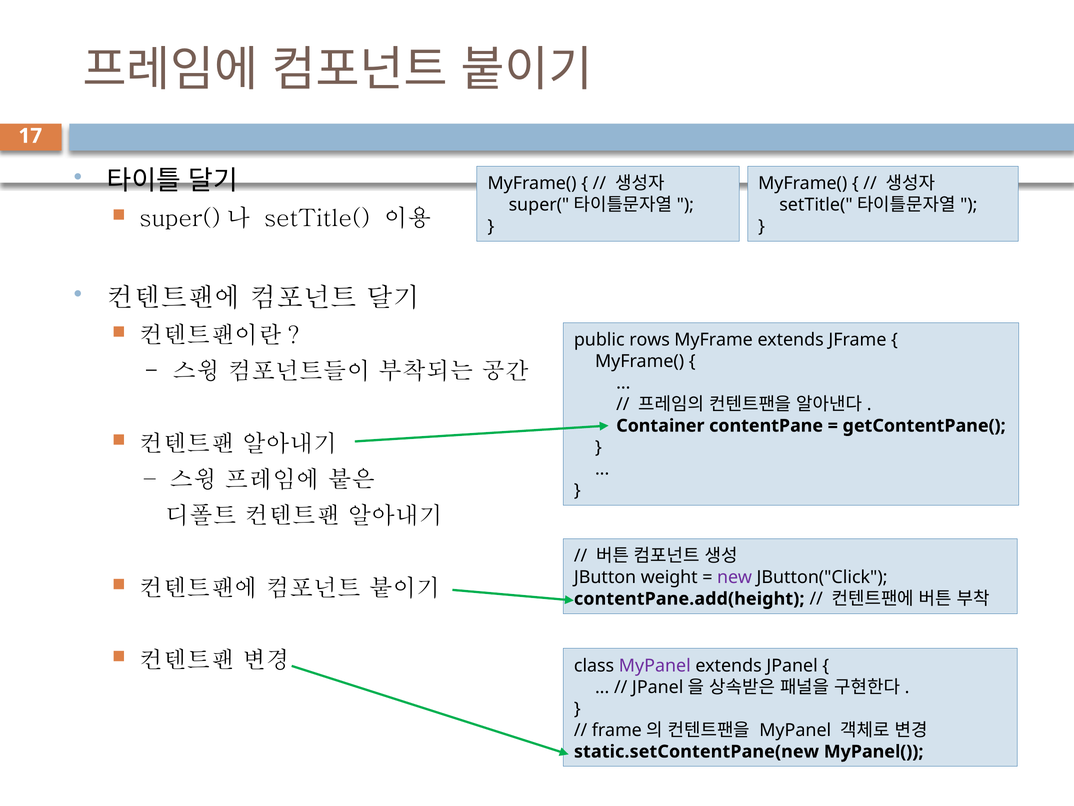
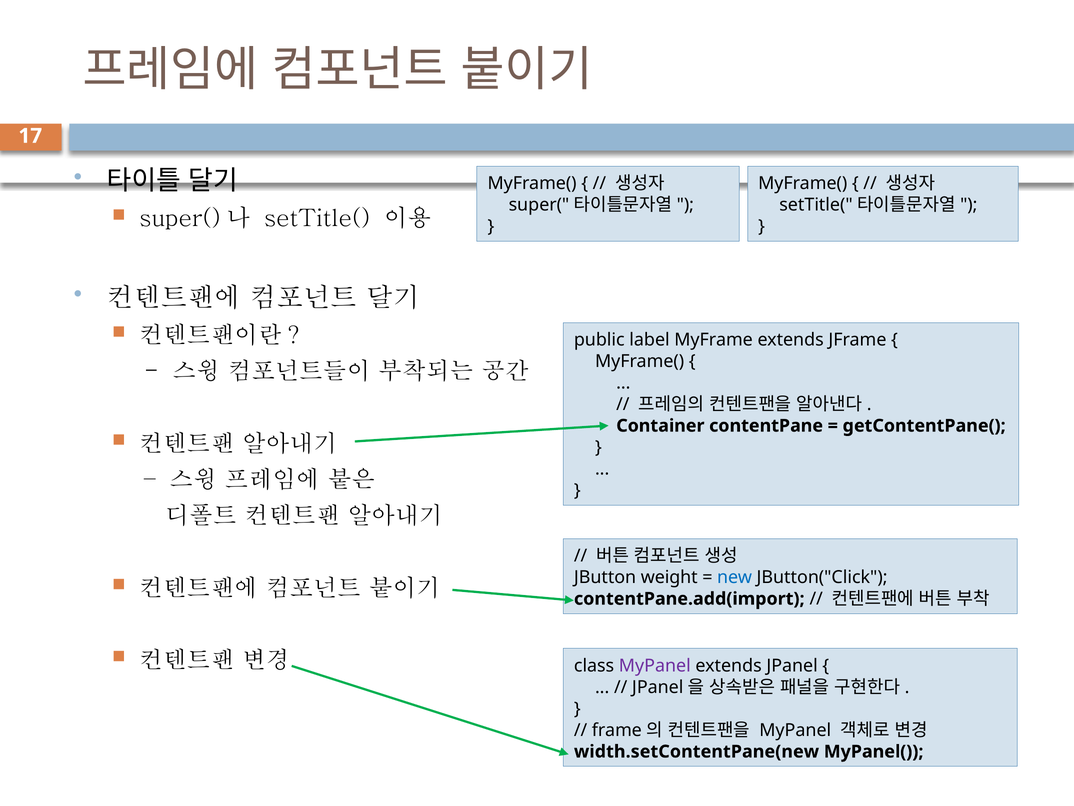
rows: rows -> label
new colour: purple -> blue
contentPane.add(height: contentPane.add(height -> contentPane.add(import
static.setContentPane(new: static.setContentPane(new -> width.setContentPane(new
